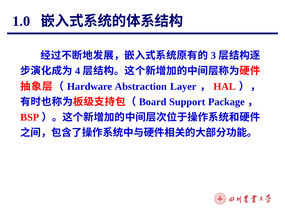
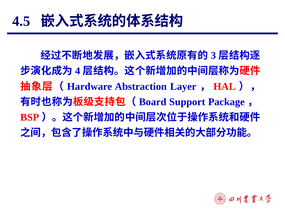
1.0: 1.0 -> 4.5
